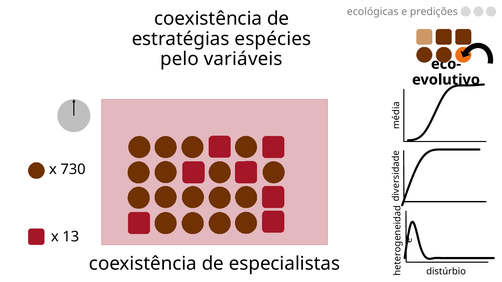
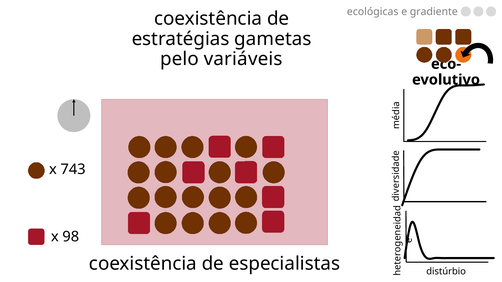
predições: predições -> gradiente
espécies: espécies -> gametas
730: 730 -> 743
13: 13 -> 98
